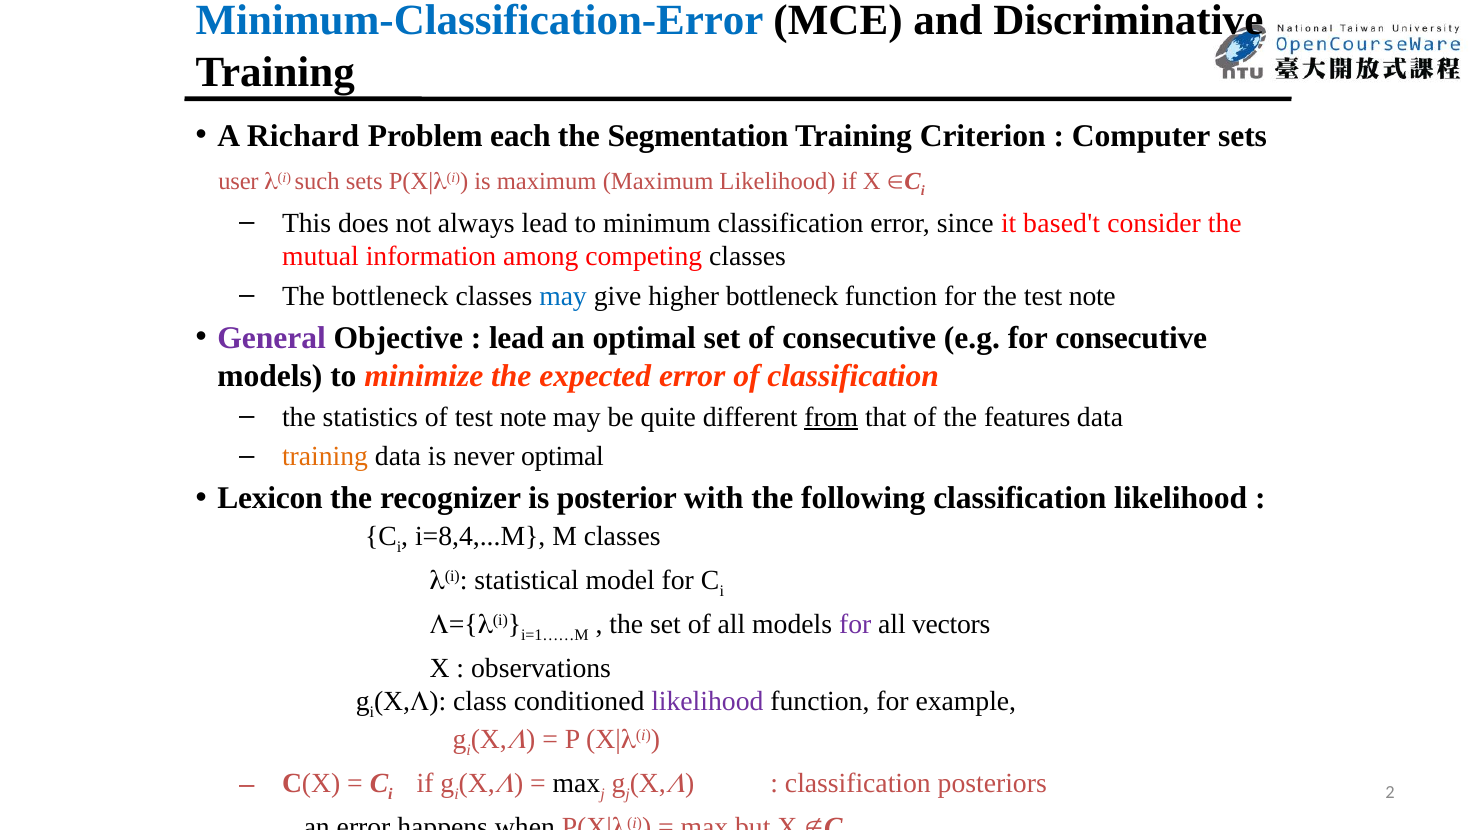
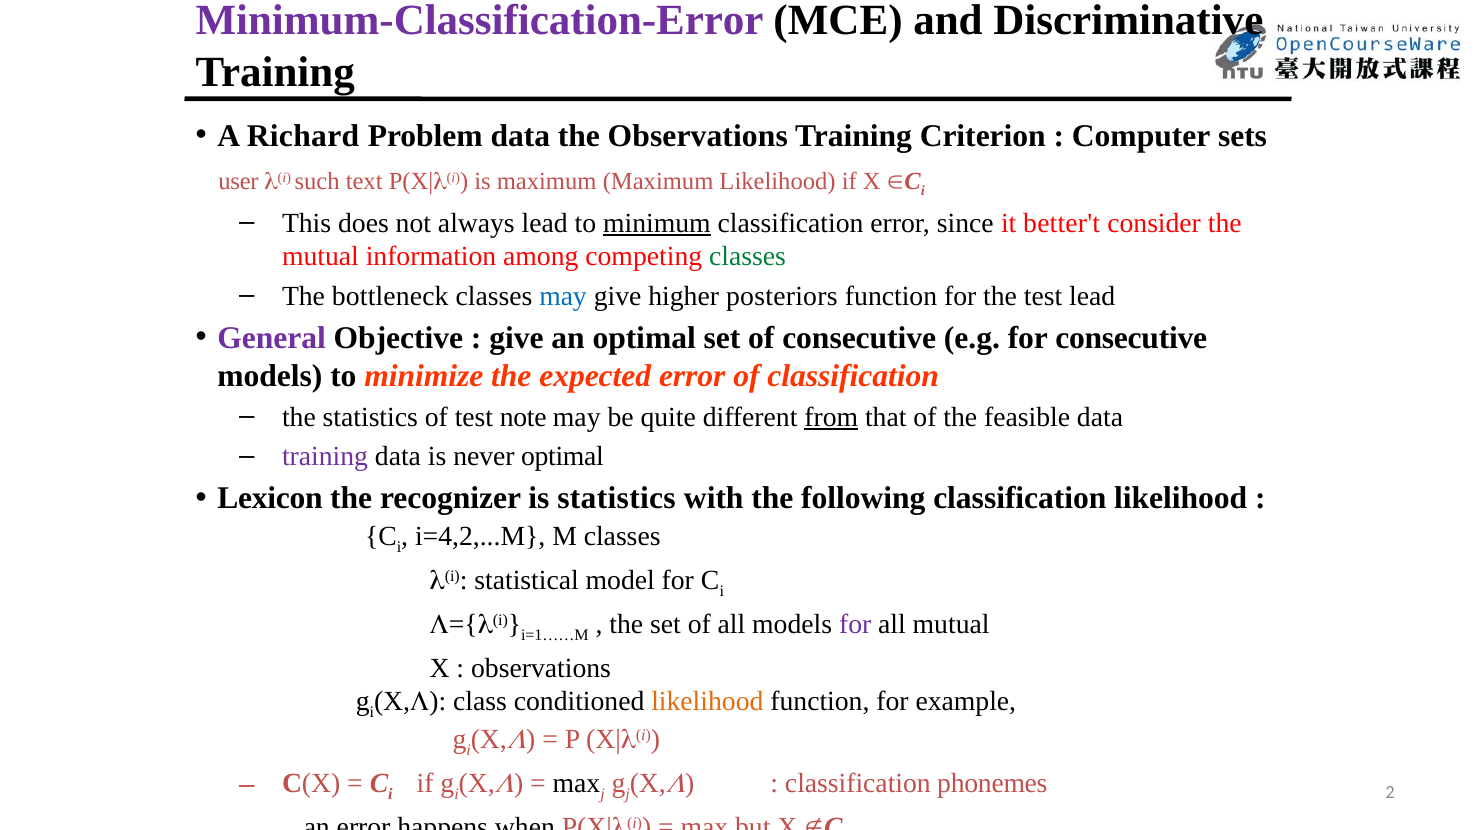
Minimum-Classification-Error colour: blue -> purple
Problem each: each -> data
the Segmentation: Segmentation -> Observations
such sets: sets -> text
minimum underline: none -> present
based't: based't -> better't
classes at (747, 257) colour: black -> green
higher bottleneck: bottleneck -> posteriors
the test note: note -> lead
lead at (517, 338): lead -> give
features: features -> feasible
training at (325, 457) colour: orange -> purple
is posterior: posterior -> statistics
i=8,4,...M: i=8,4,...M -> i=4,2,...M
all vectors: vectors -> mutual
likelihood at (707, 702) colour: purple -> orange
posteriors: posteriors -> phonemes
